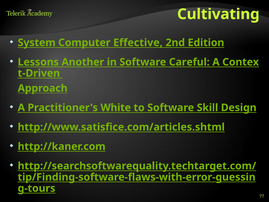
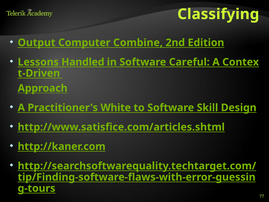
Cultivating: Cultivating -> Classifying
System: System -> Output
Effective: Effective -> Combine
Another: Another -> Handled
